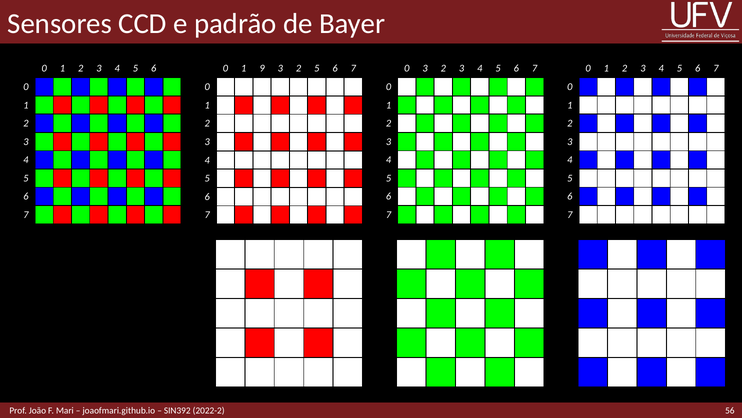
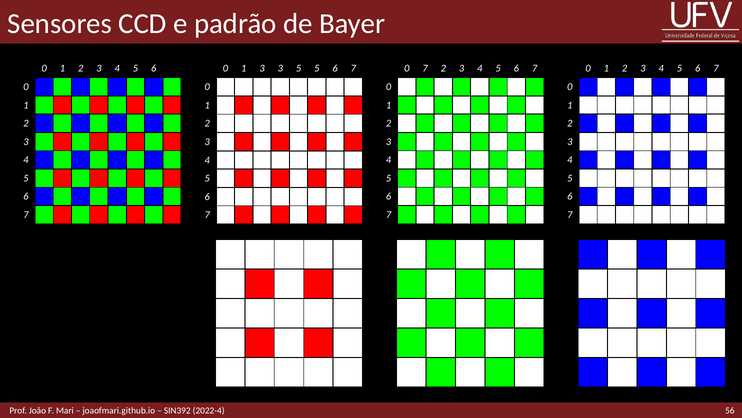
1 9: 9 -> 3
2 at (299, 68): 2 -> 5
0 3: 3 -> 7
2022-2: 2022-2 -> 2022-4
